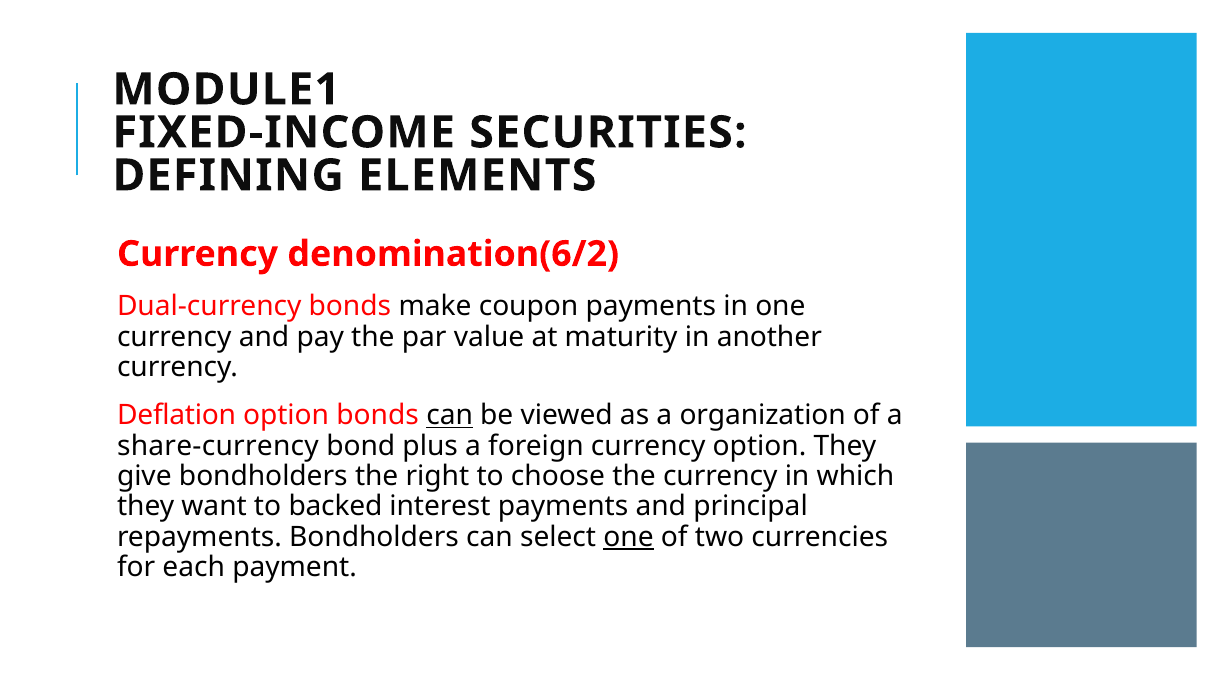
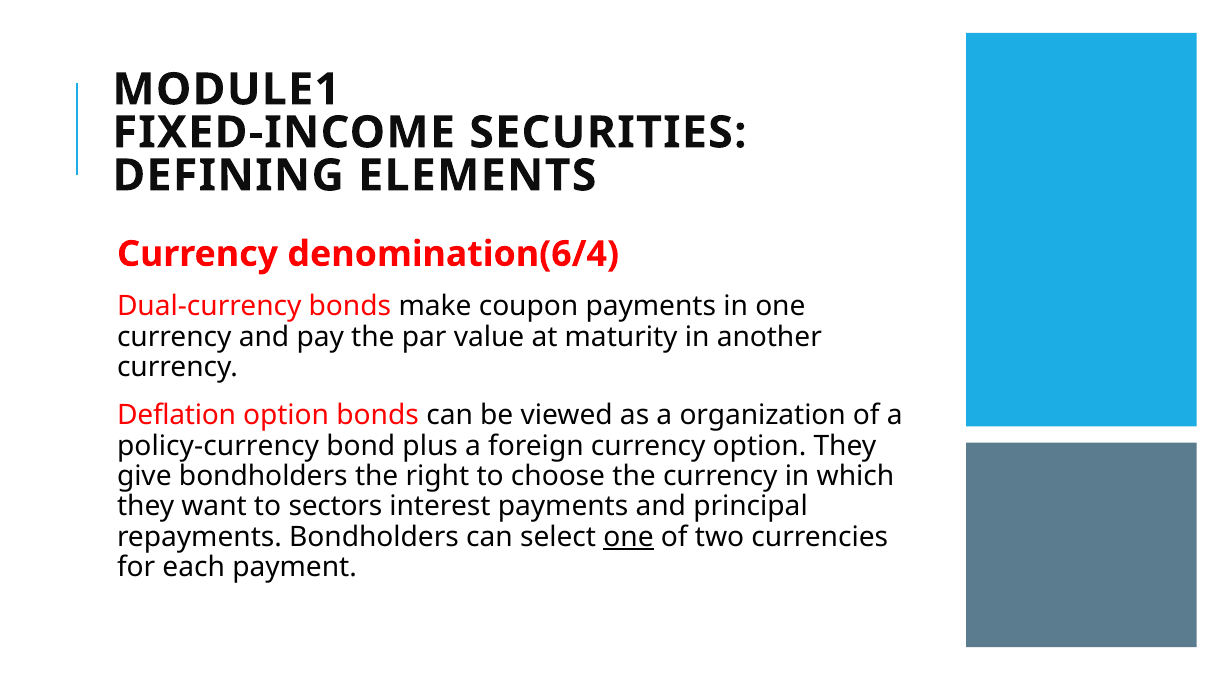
denomination(6/2: denomination(6/2 -> denomination(6/4
can at (450, 416) underline: present -> none
share-currency: share-currency -> policy-currency
backed: backed -> sectors
